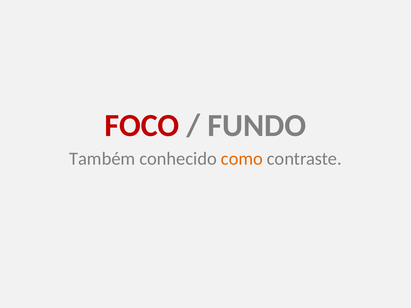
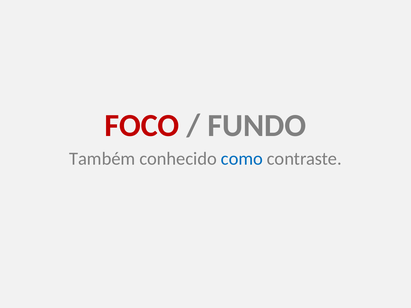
como colour: orange -> blue
